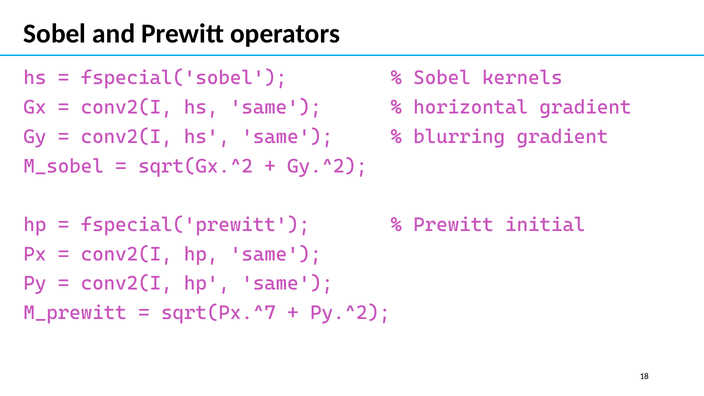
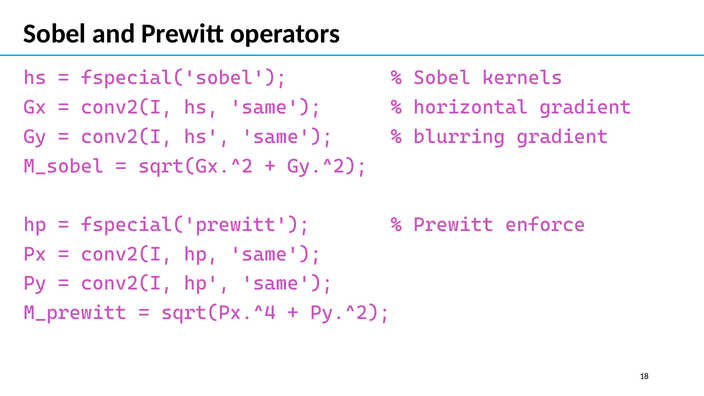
initial: initial -> enforce
sqrt(Px.^7: sqrt(Px.^7 -> sqrt(Px.^4
